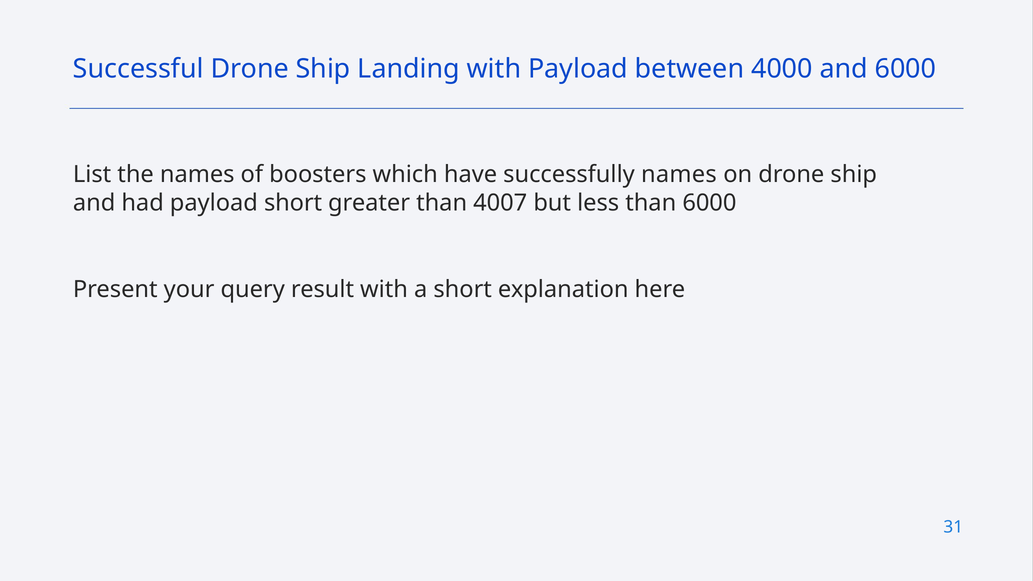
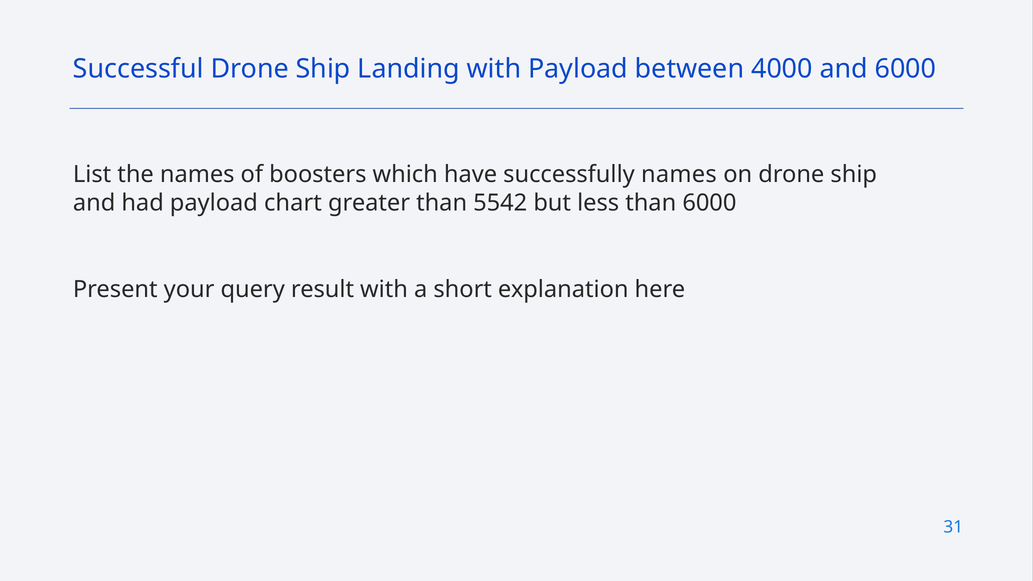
payload short: short -> chart
4007: 4007 -> 5542
